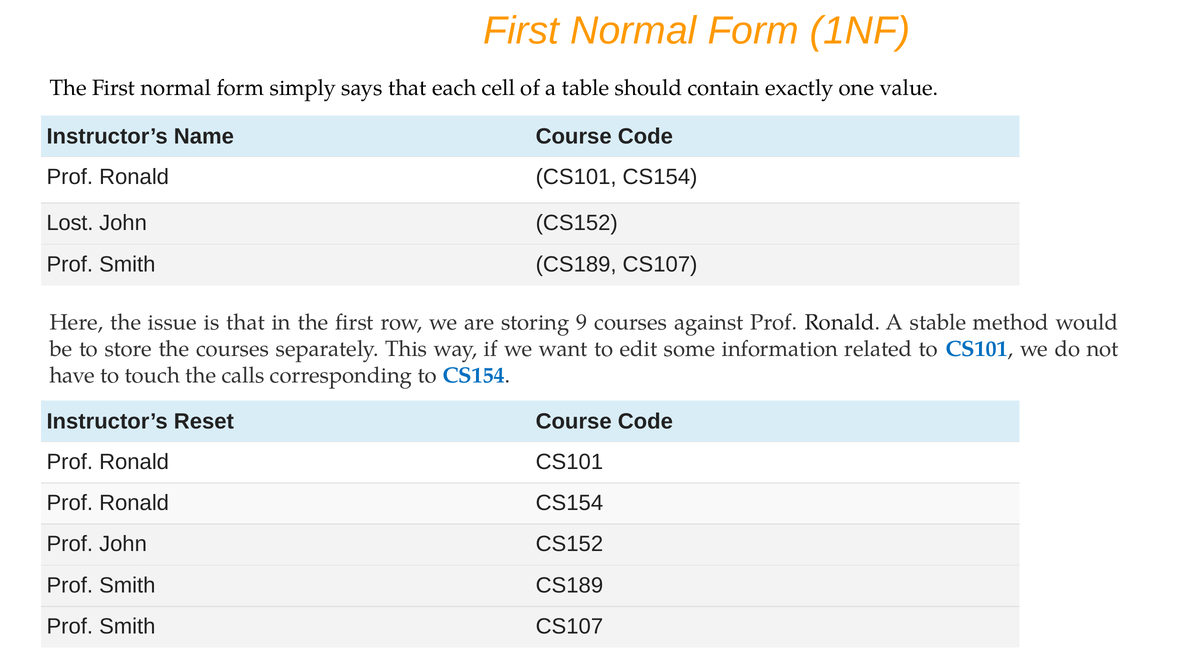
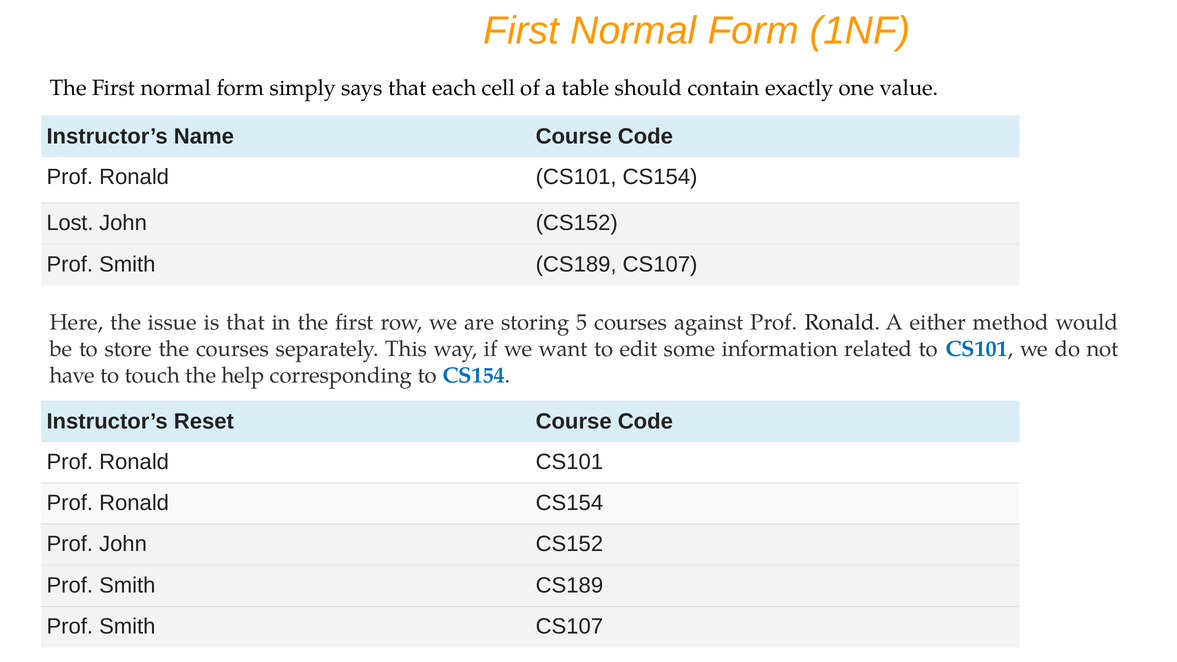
9: 9 -> 5
stable: stable -> either
calls: calls -> help
